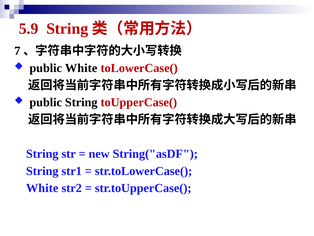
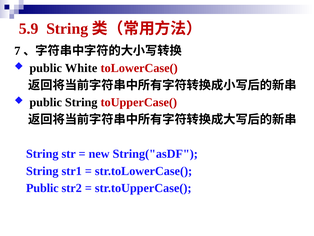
White at (42, 188): White -> Public
